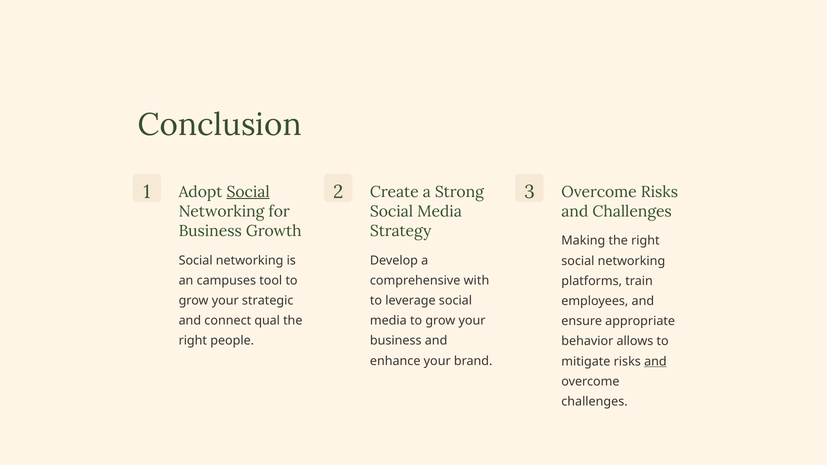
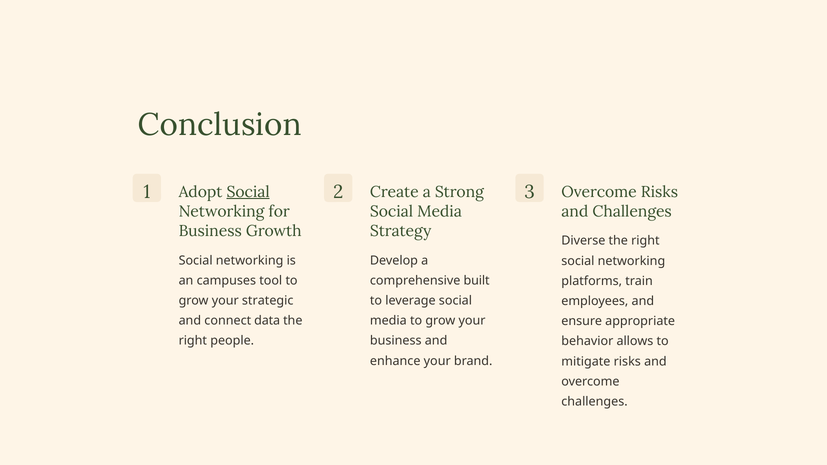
Making: Making -> Diverse
with: with -> built
qual: qual -> data
and at (655, 362) underline: present -> none
